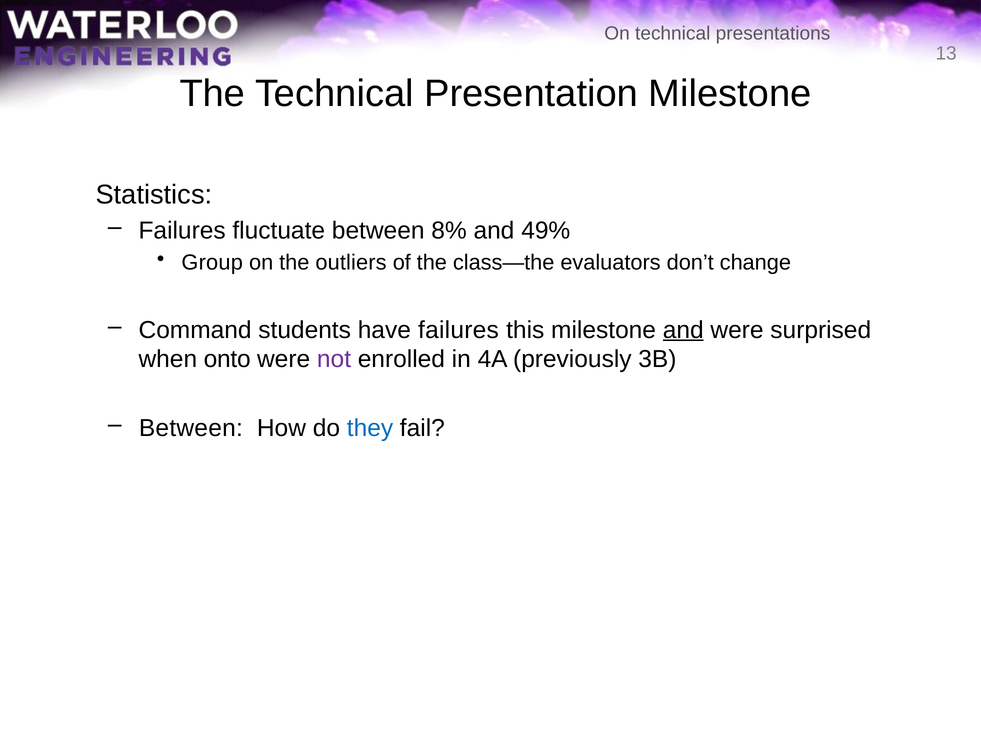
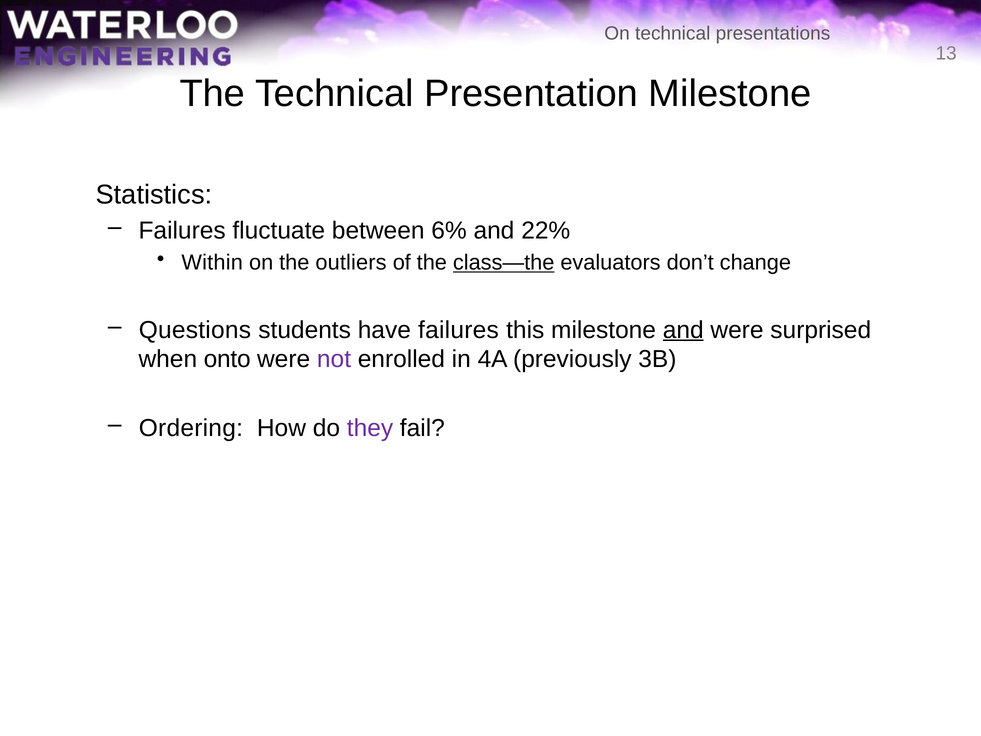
8%: 8% -> 6%
49%: 49% -> 22%
Group: Group -> Within
class—the underline: none -> present
Command: Command -> Questions
Between at (191, 428): Between -> Ordering
they colour: blue -> purple
